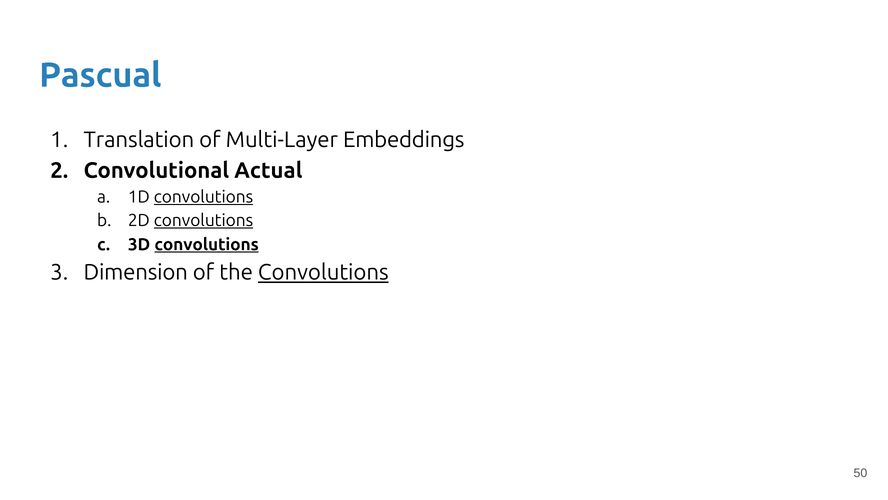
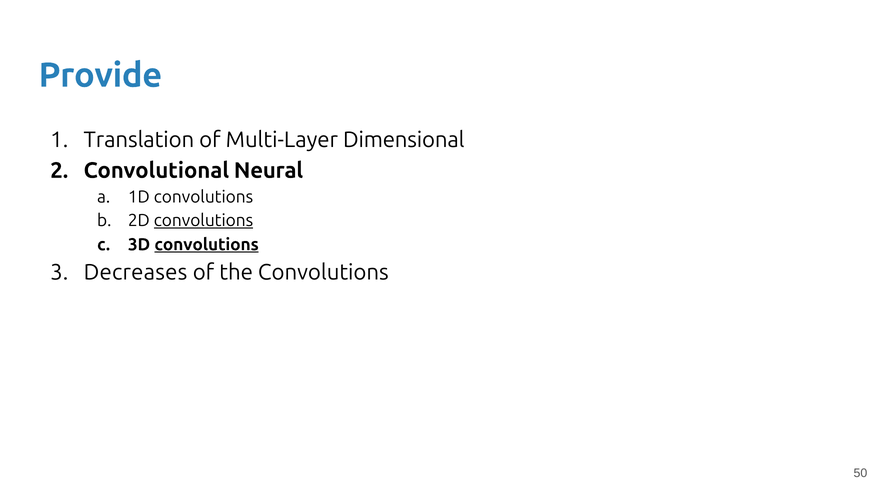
Pascual: Pascual -> Provide
Embeddings: Embeddings -> Dimensional
Actual: Actual -> Neural
convolutions at (204, 197) underline: present -> none
Dimension: Dimension -> Decreases
Convolutions at (323, 272) underline: present -> none
